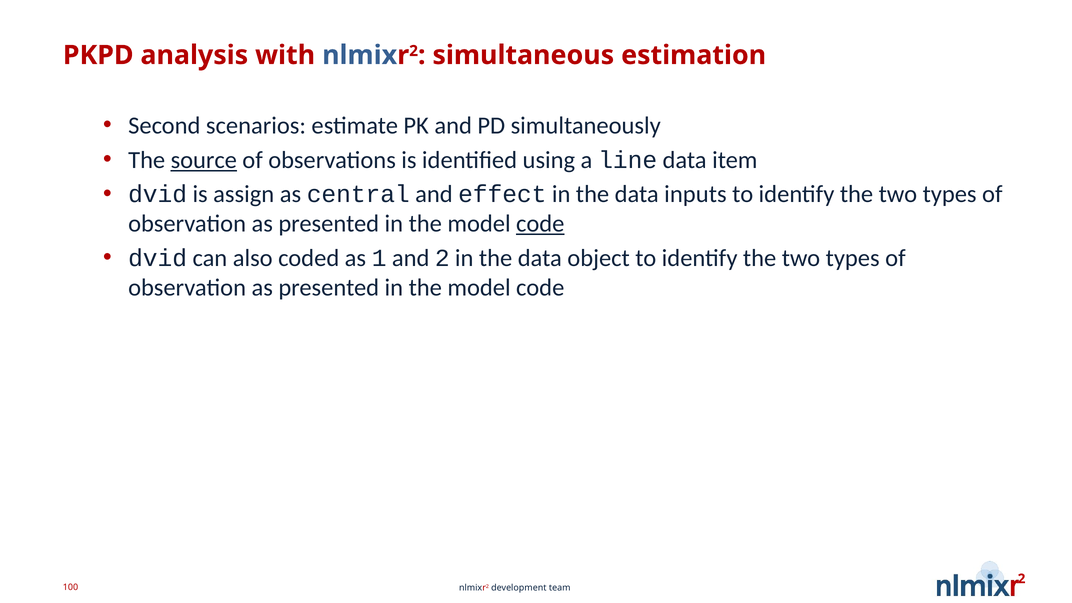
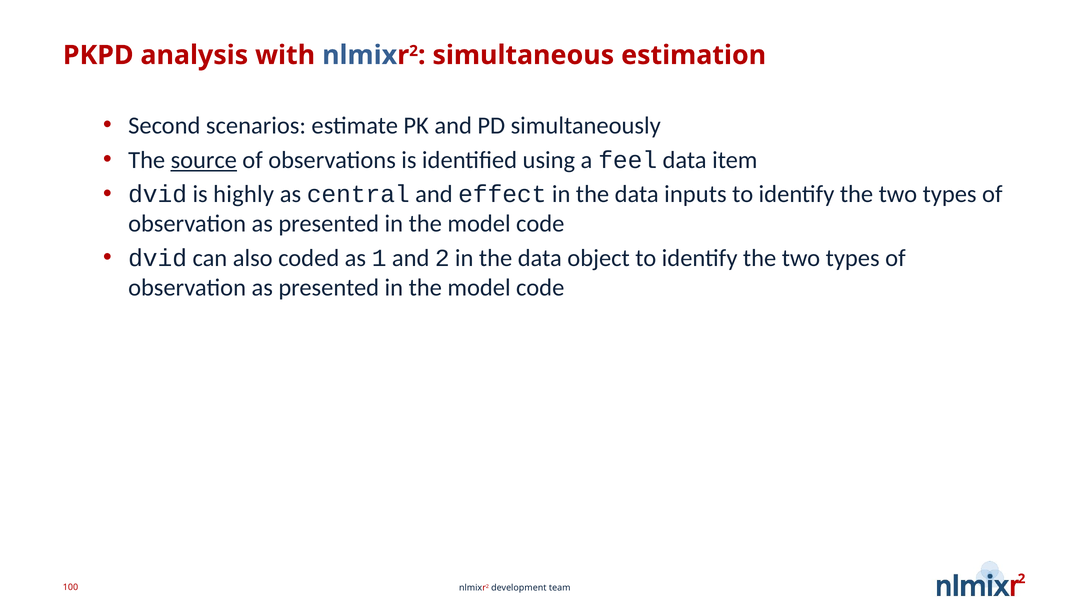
line: line -> feel
assign: assign -> highly
code at (540, 224) underline: present -> none
